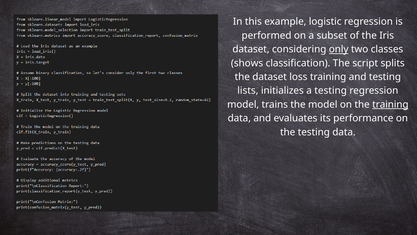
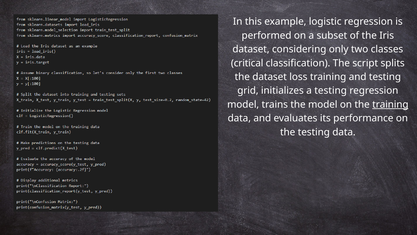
only underline: present -> none
shows: shows -> critical
lists: lists -> grid
